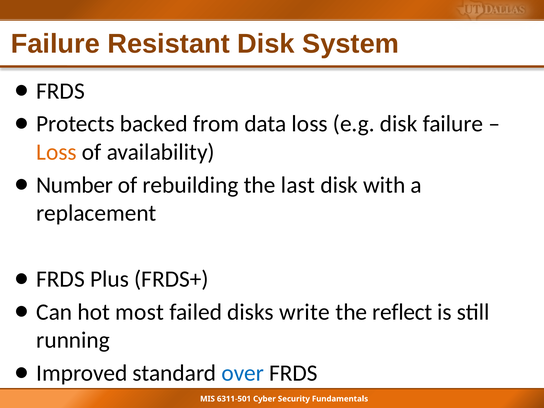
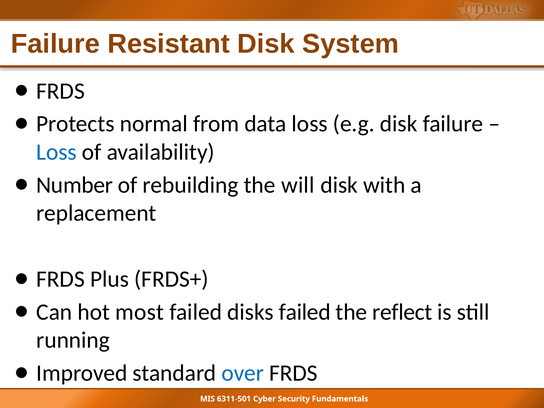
backed: backed -> normal
Loss at (56, 152) colour: orange -> blue
last: last -> will
disks write: write -> failed
